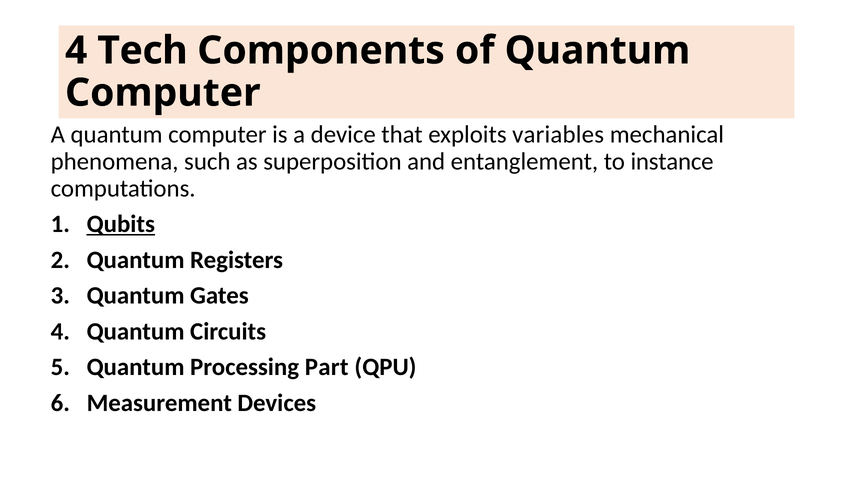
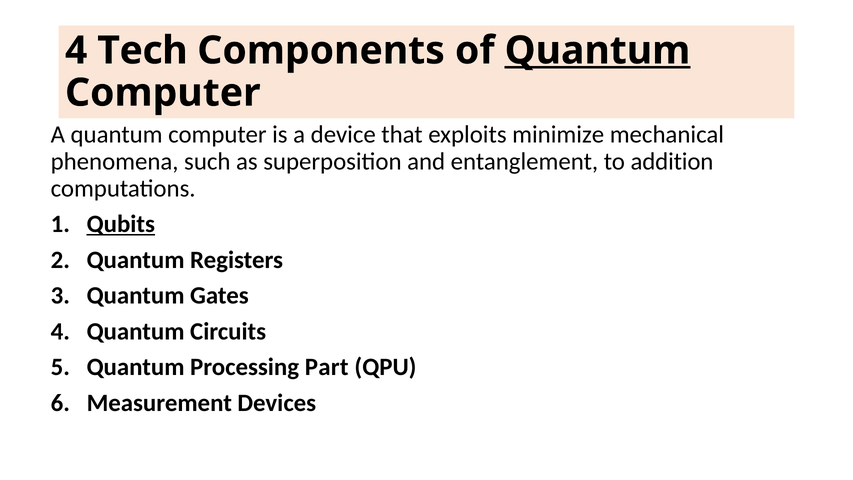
Quantum at (597, 51) underline: none -> present
variables: variables -> minimize
instance: instance -> addition
